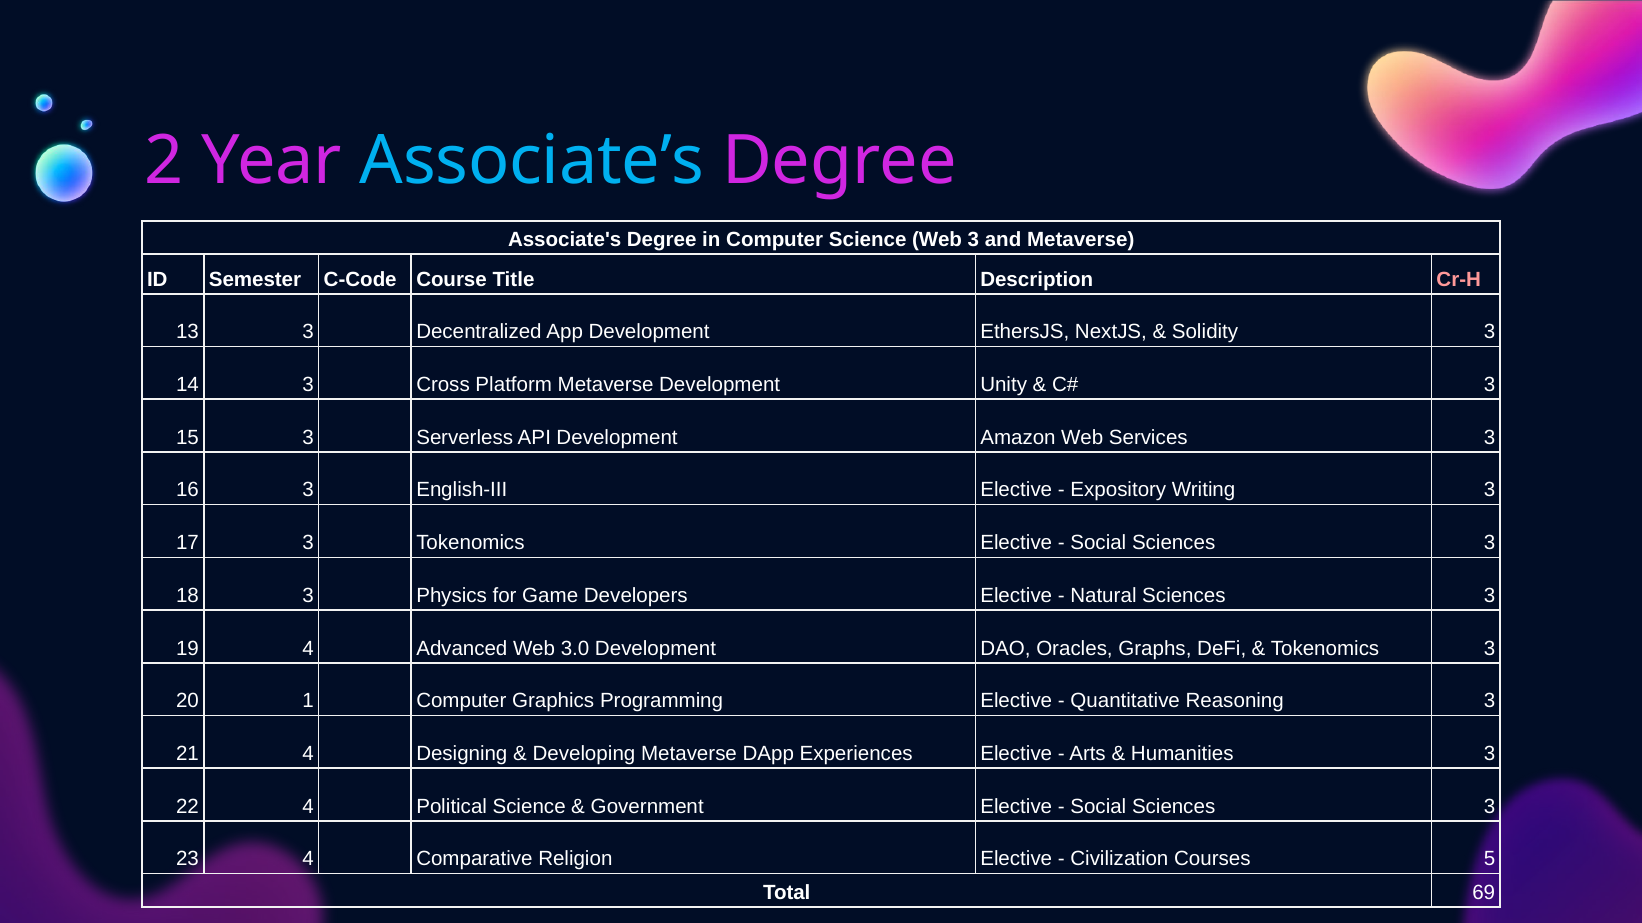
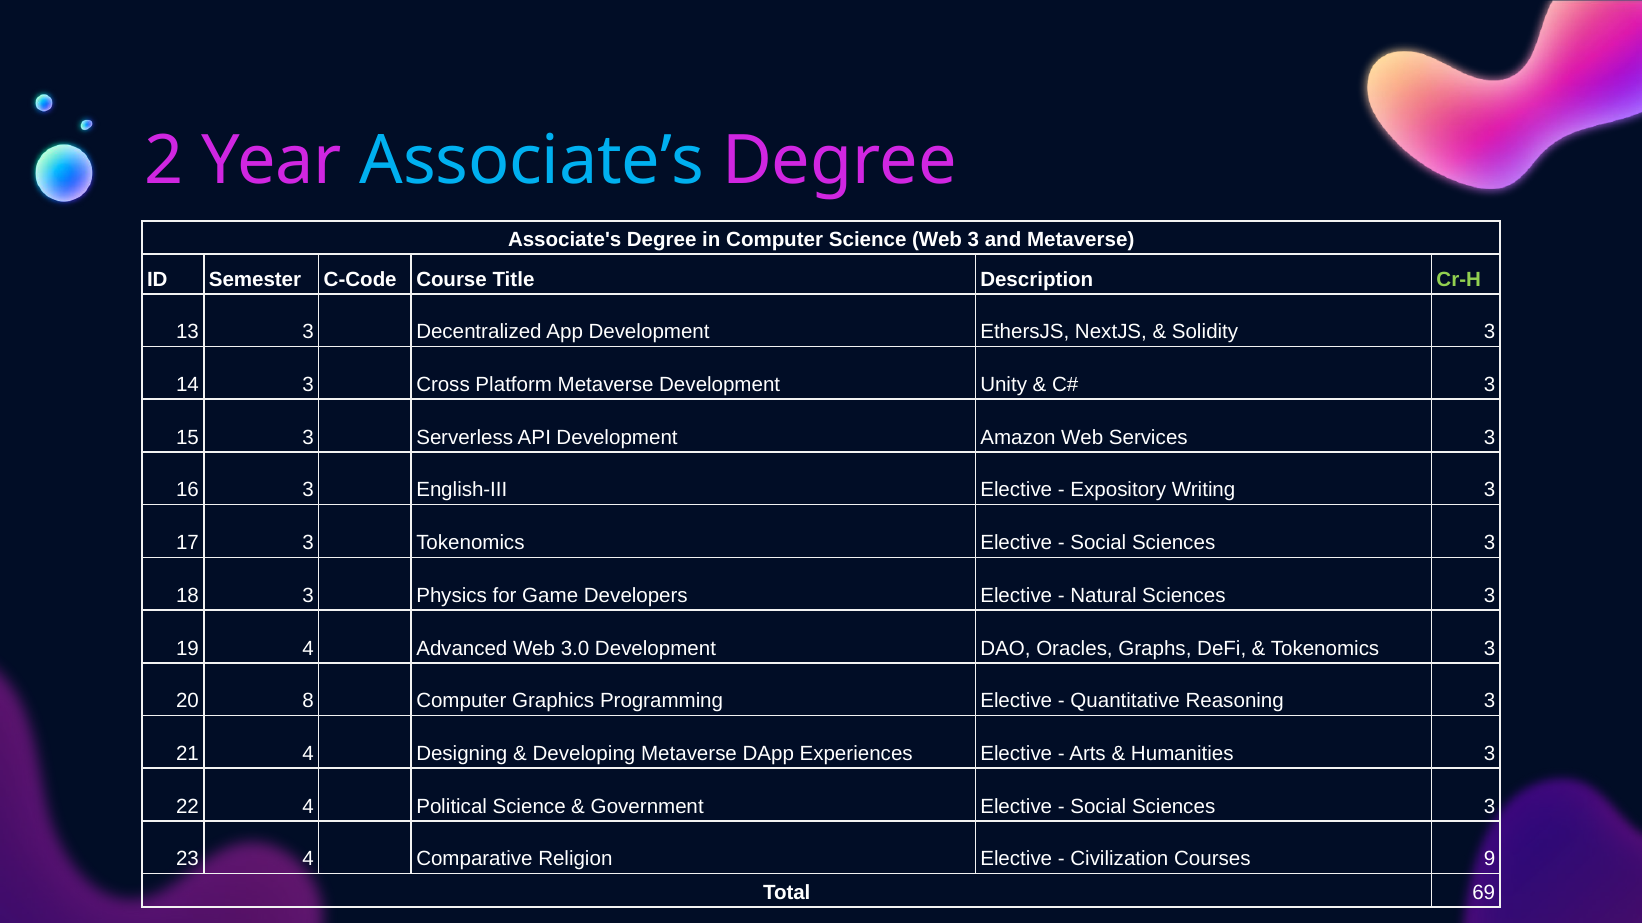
Cr-H colour: pink -> light green
1: 1 -> 8
5: 5 -> 9
